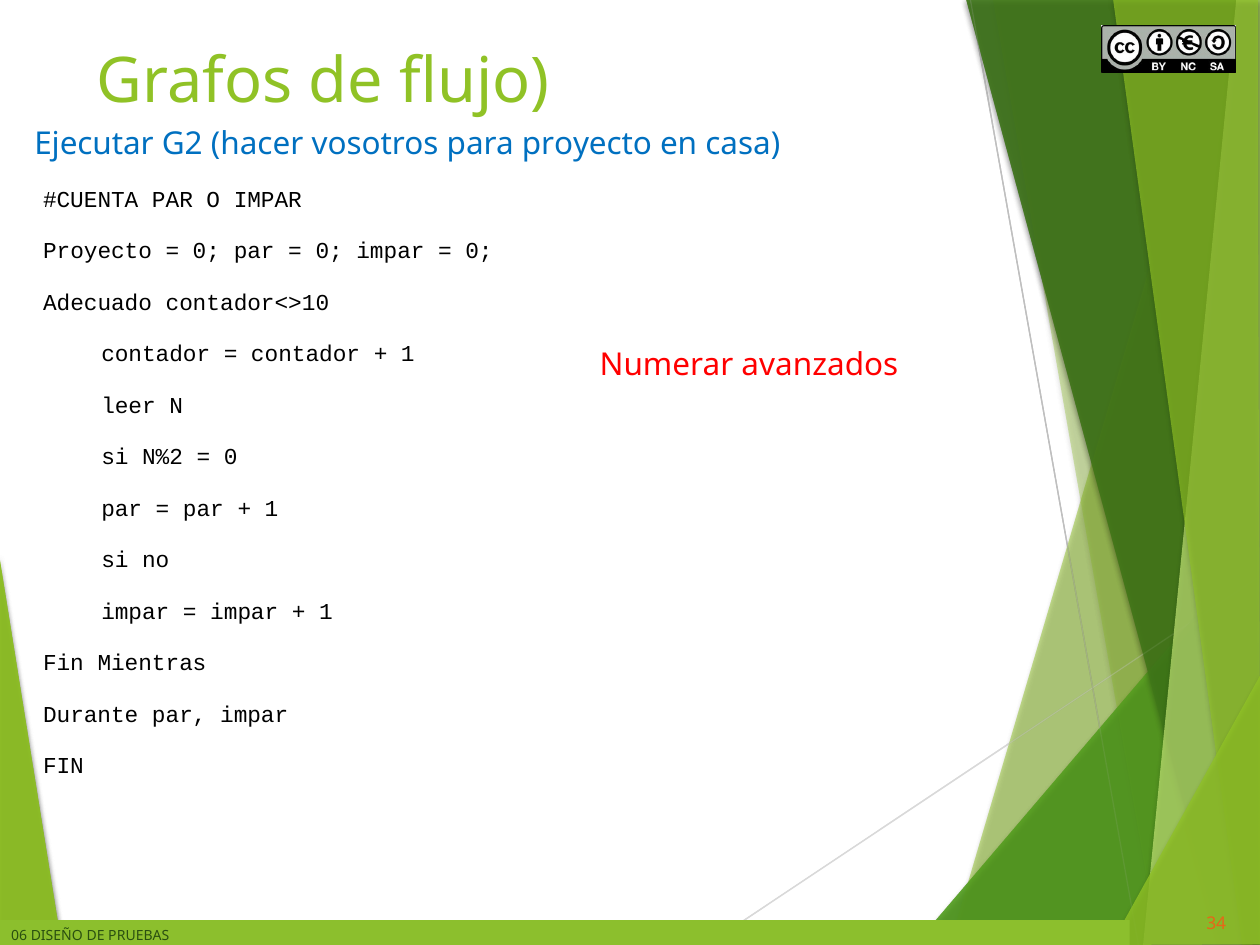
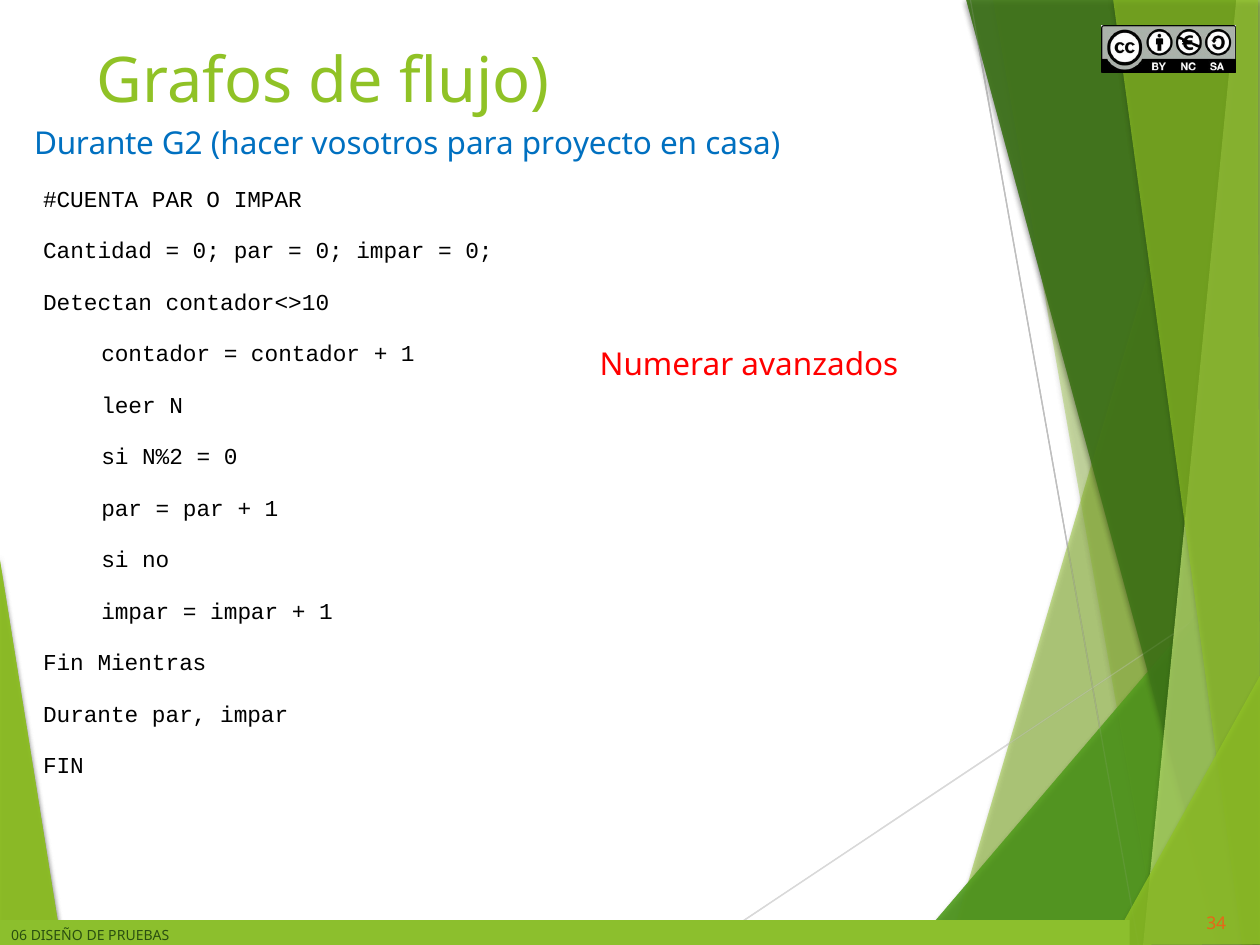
Ejecutar at (94, 144): Ejecutar -> Durante
Proyecto at (98, 251): Proyecto -> Cantidad
Adecuado: Adecuado -> Detectan
